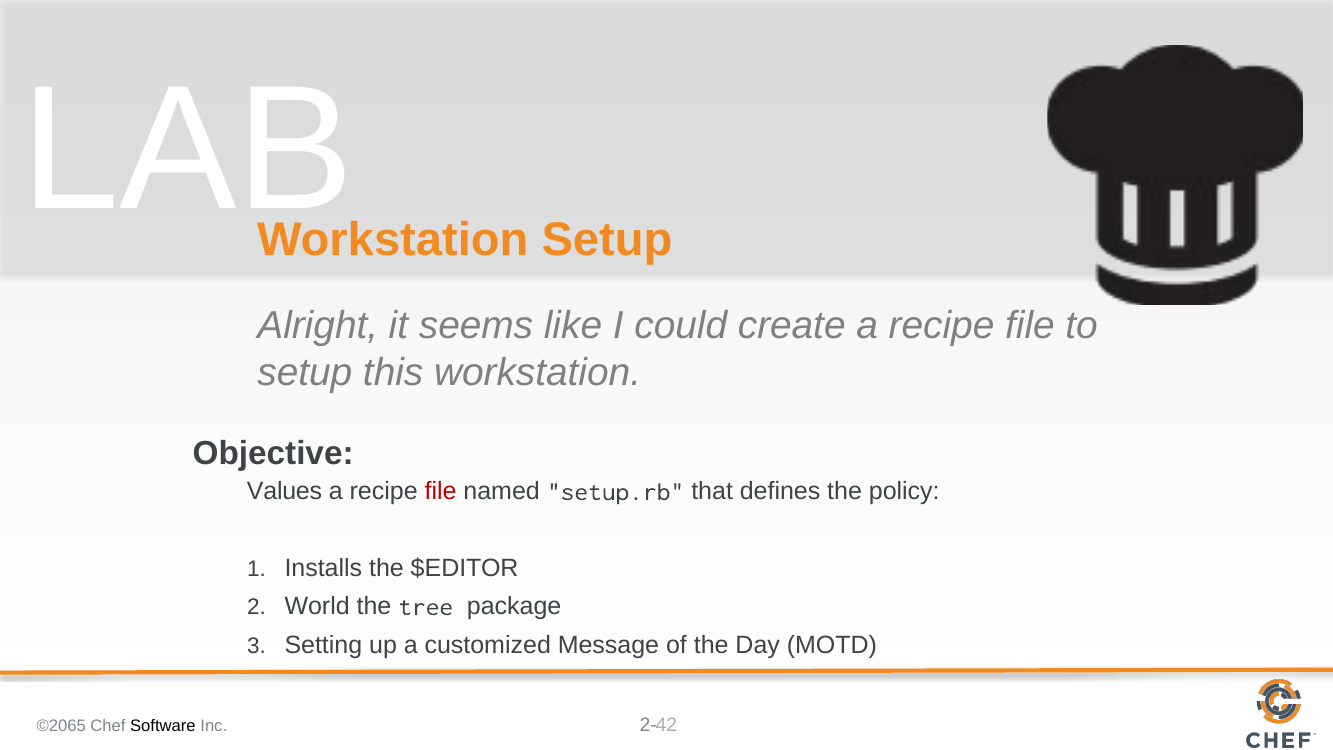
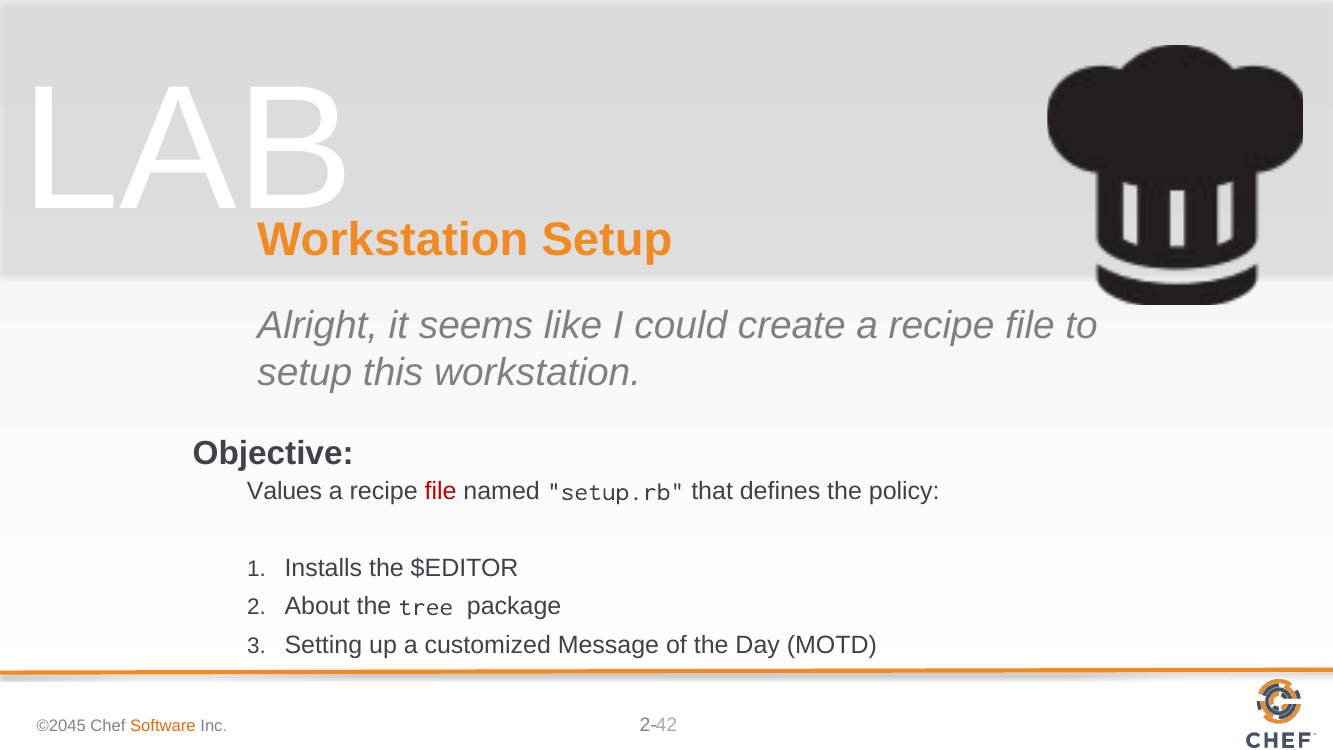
World: World -> About
©2065: ©2065 -> ©2045
Software colour: black -> orange
